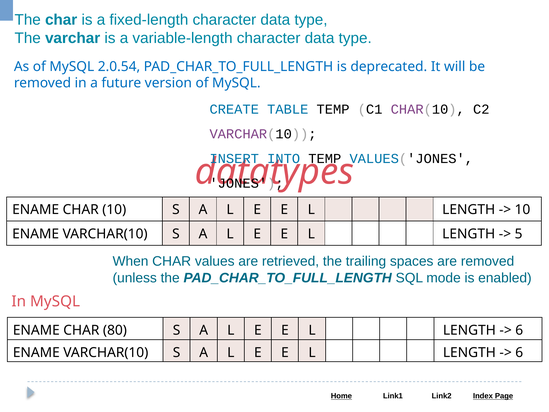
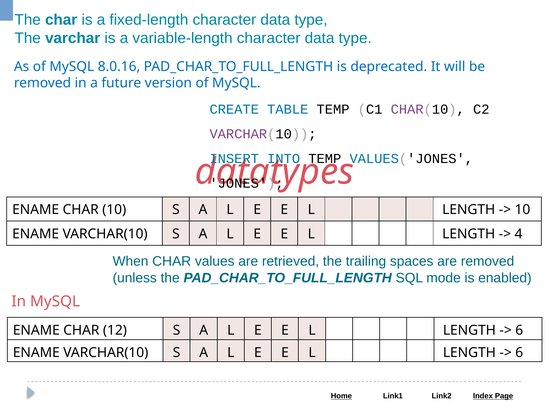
2.0.54: 2.0.54 -> 8.0.16
5: 5 -> 4
80: 80 -> 12
